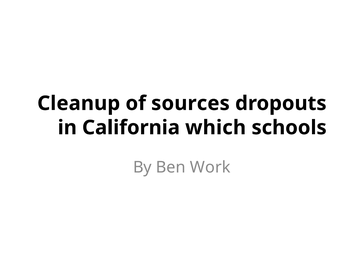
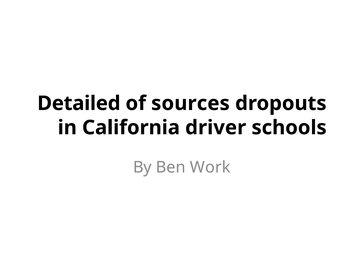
Cleanup: Cleanup -> Detailed
which: which -> driver
